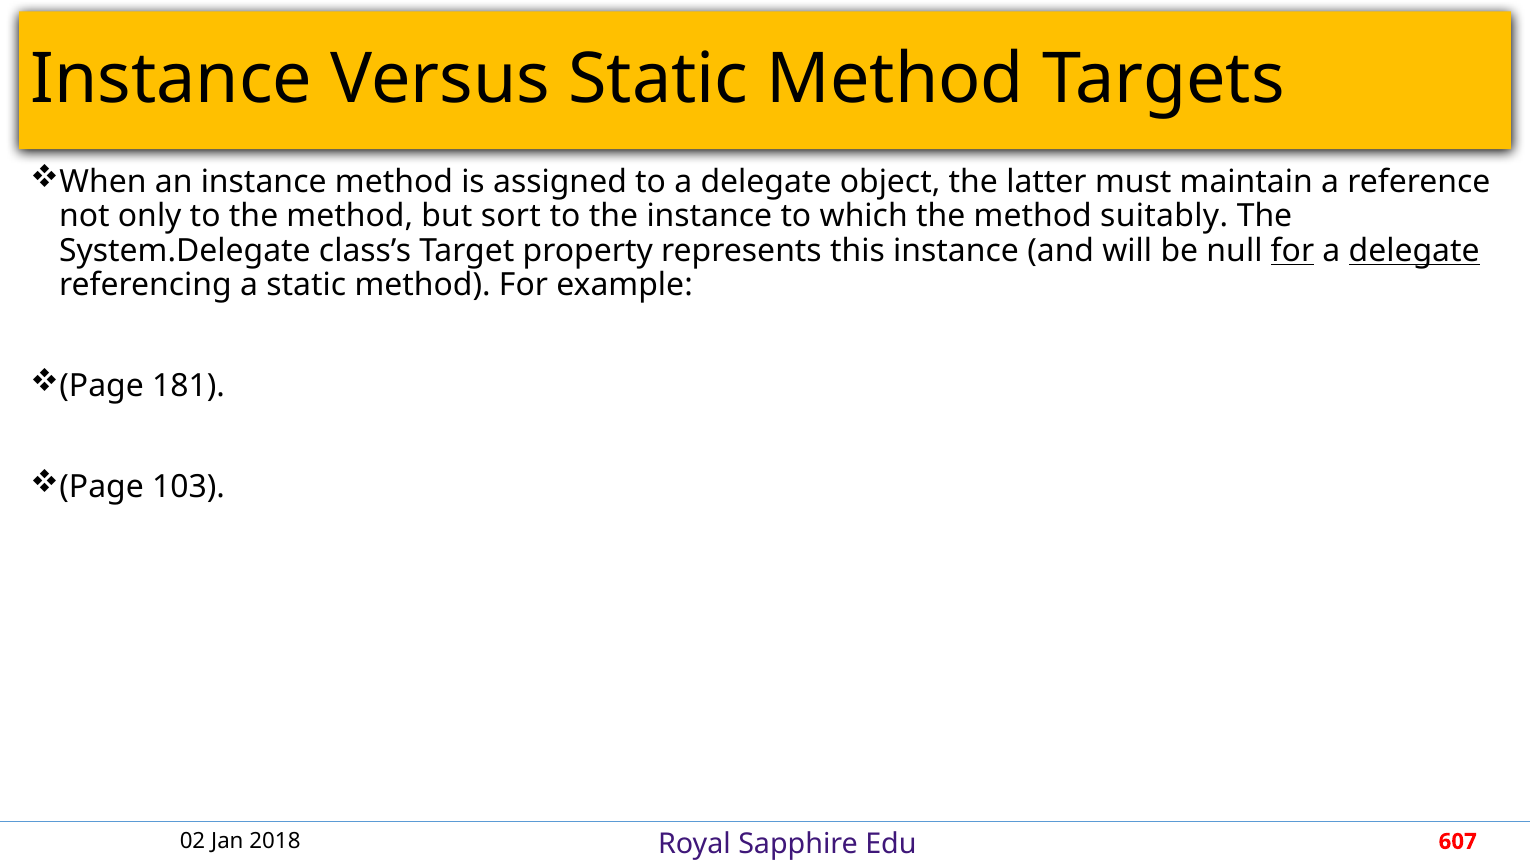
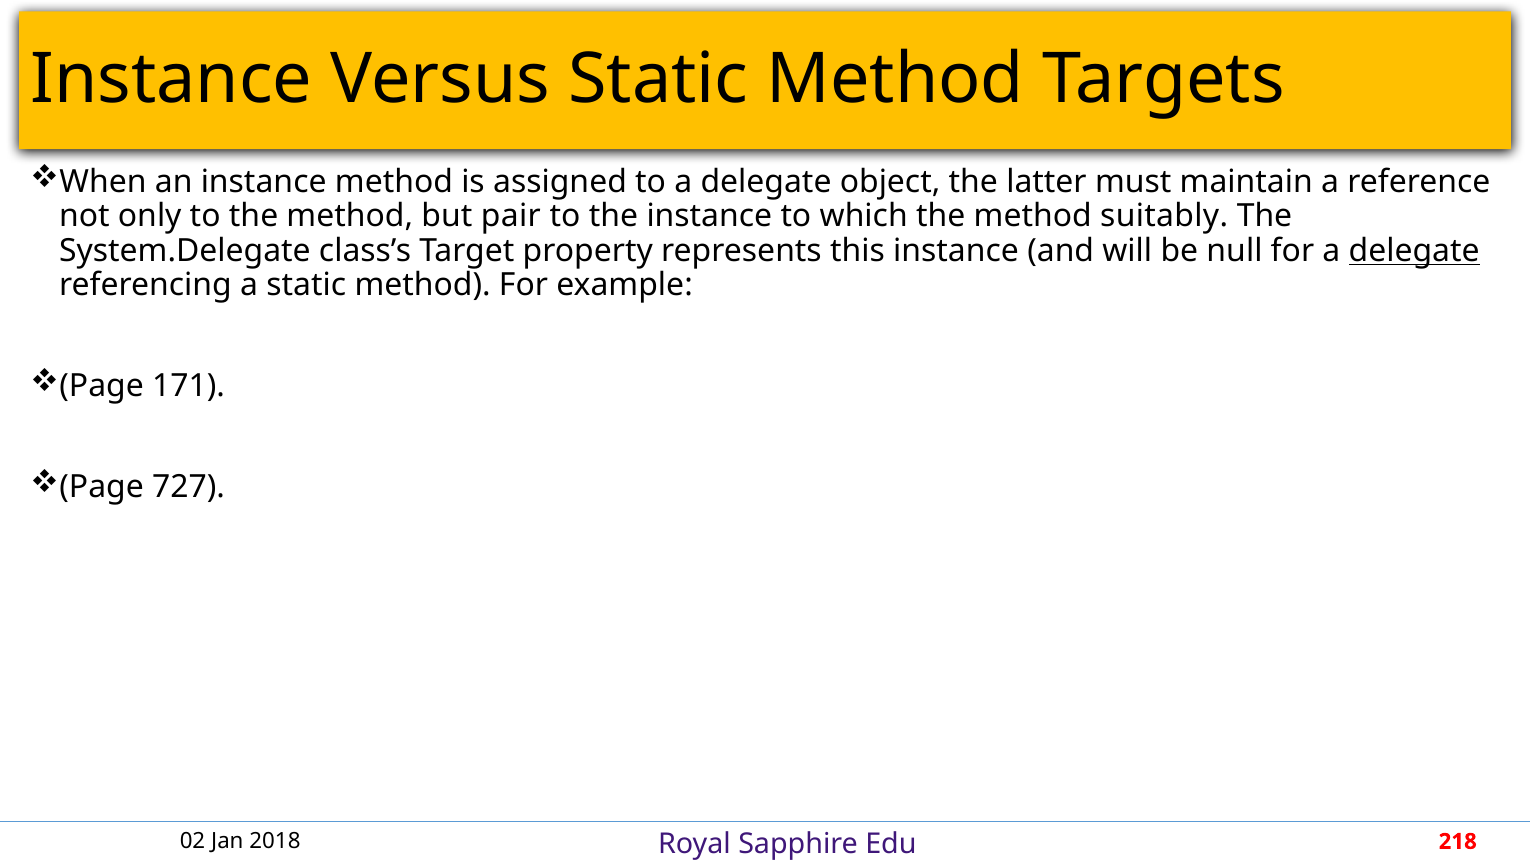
sort: sort -> pair
for at (1292, 251) underline: present -> none
181: 181 -> 171
103: 103 -> 727
607: 607 -> 218
